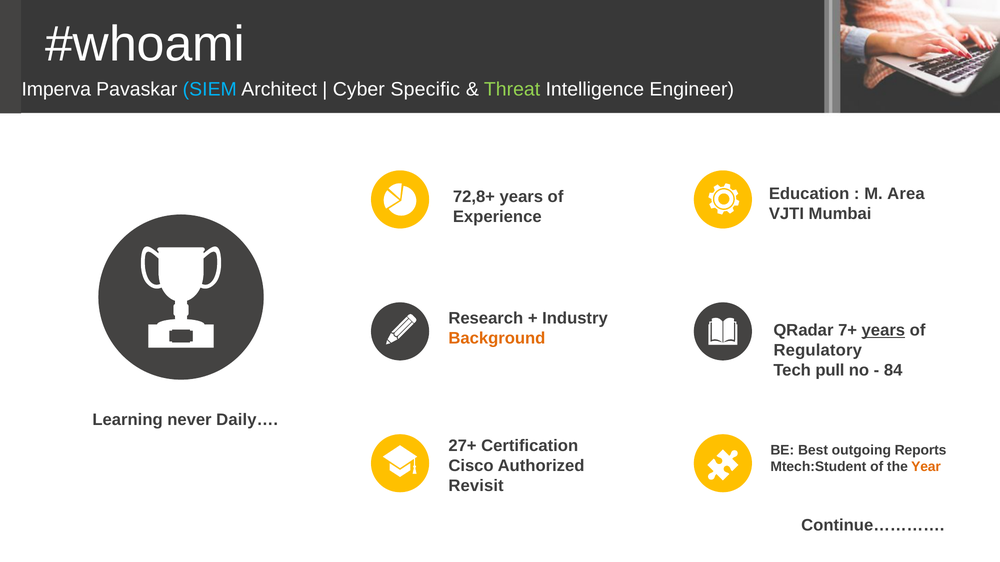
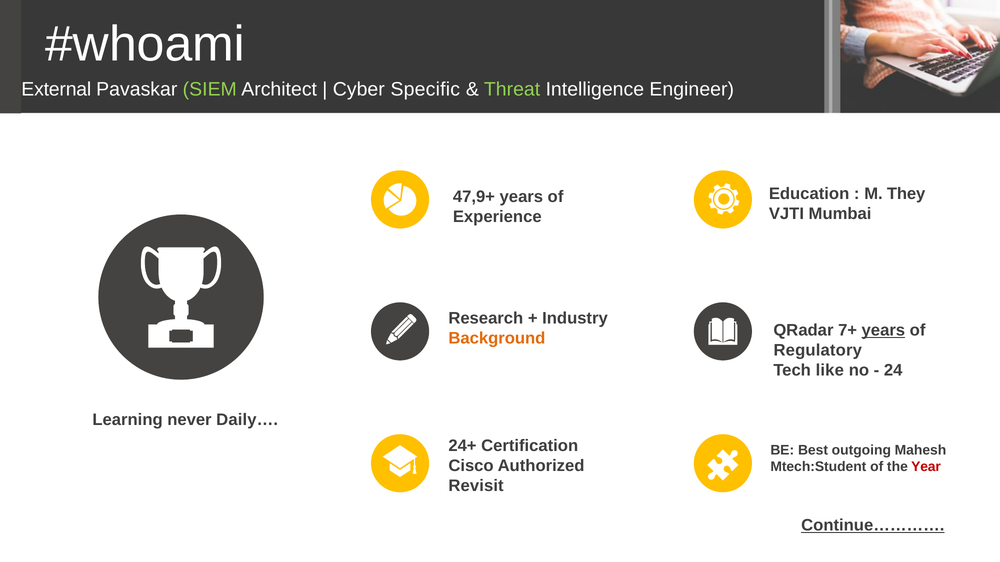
Imperva: Imperva -> External
SIEM colour: light blue -> light green
Area: Area -> They
72,8+: 72,8+ -> 47,9+
pull: pull -> like
84: 84 -> 24
27+: 27+ -> 24+
Reports: Reports -> Mahesh
Year colour: orange -> red
Continue………… underline: none -> present
